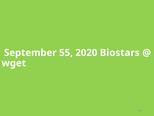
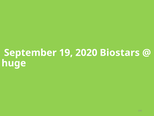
55: 55 -> 19
wget: wget -> huge
